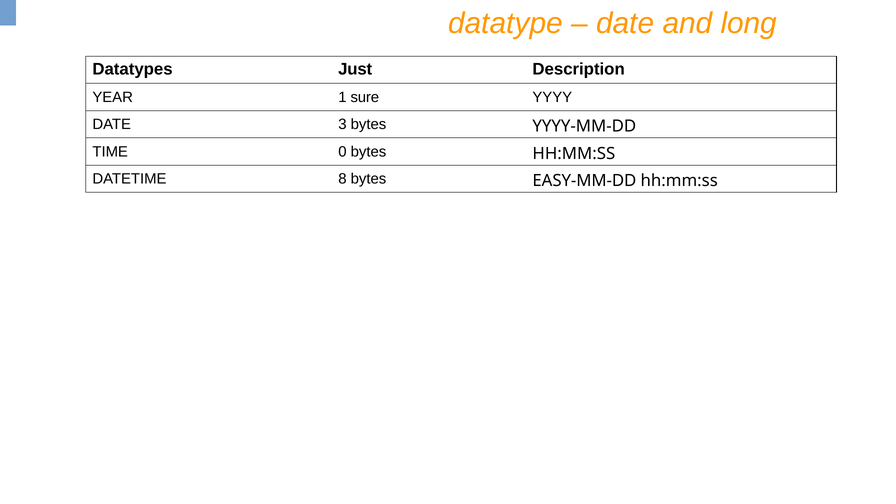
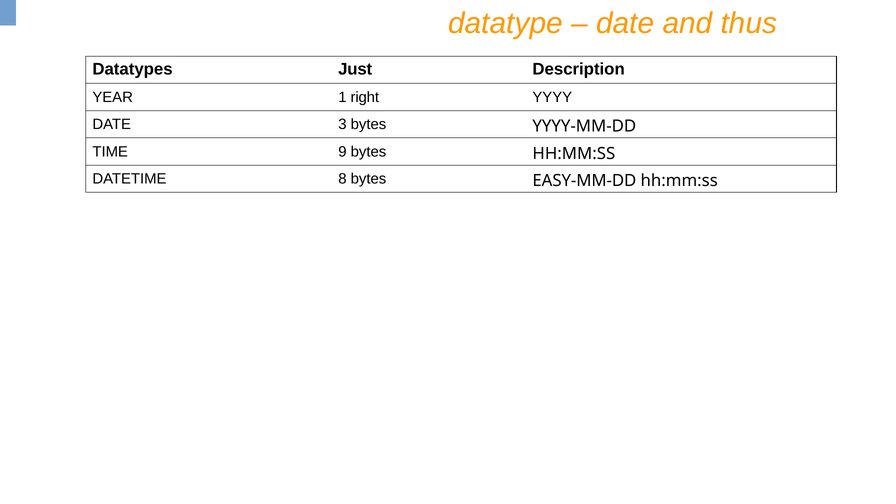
long: long -> thus
sure: sure -> right
0: 0 -> 9
